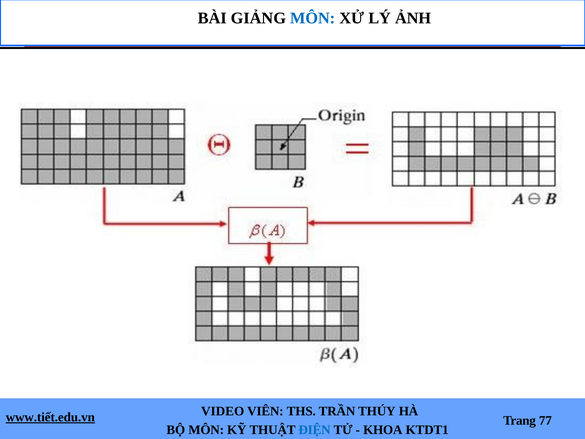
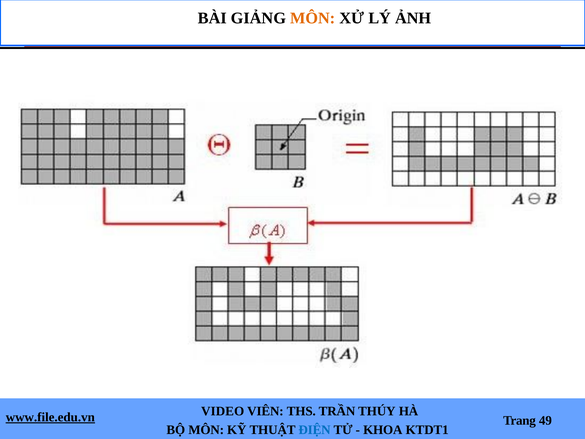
MÔN at (313, 18) colour: blue -> orange
www.tiết.edu.vn: www.tiết.edu.vn -> www.file.edu.vn
77: 77 -> 49
